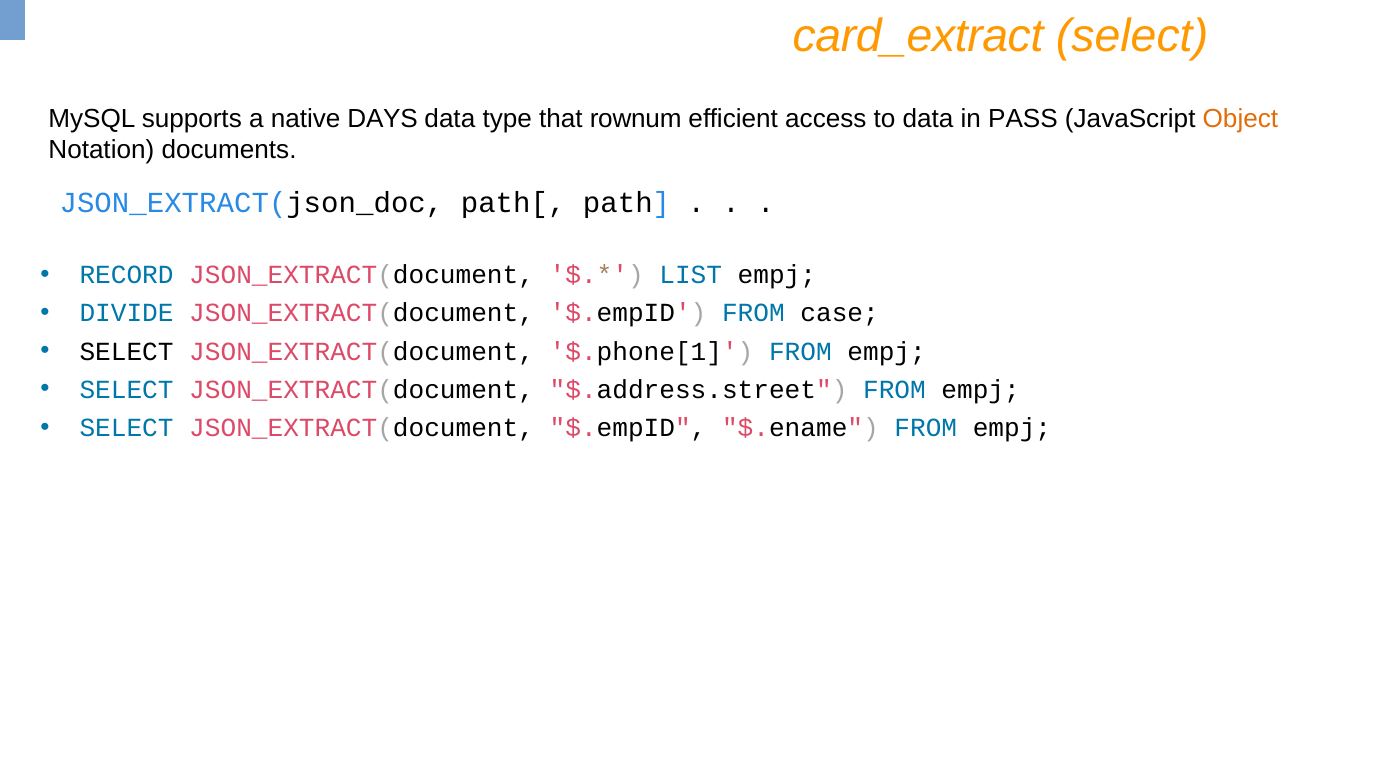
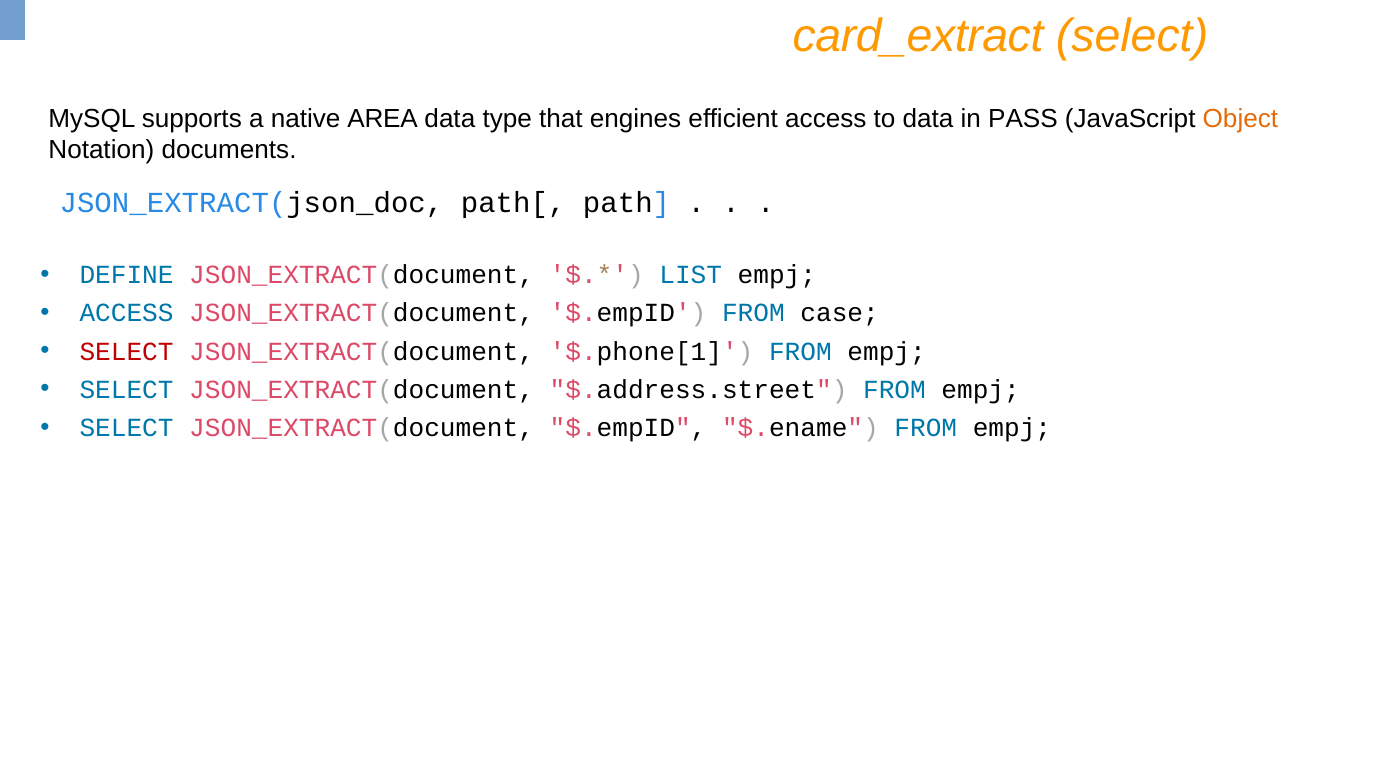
DAYS: DAYS -> AREA
rownum: rownum -> engines
RECORD: RECORD -> DEFINE
DIVIDE at (127, 313): DIVIDE -> ACCESS
SELECT at (127, 351) colour: black -> red
